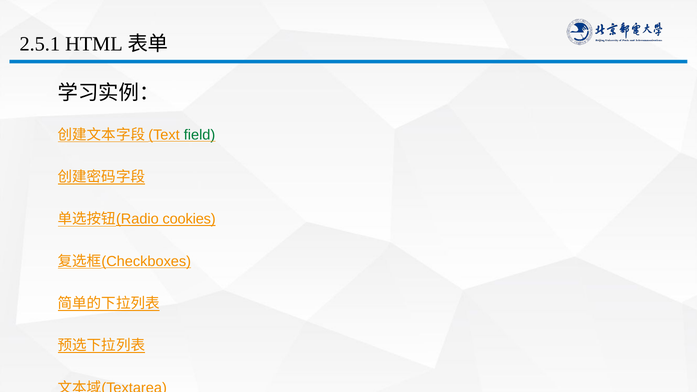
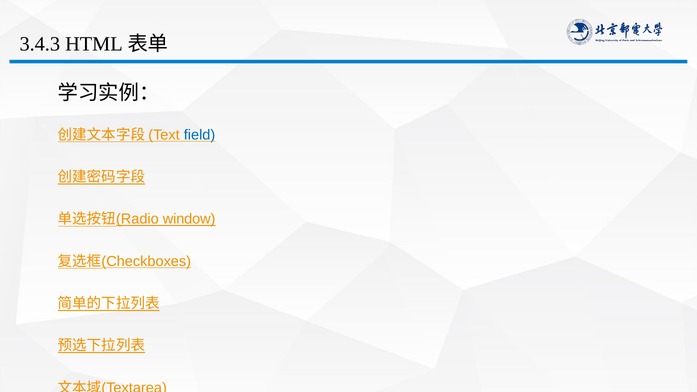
2.5.1: 2.5.1 -> 3.4.3
field colour: green -> blue
cookies: cookies -> window
